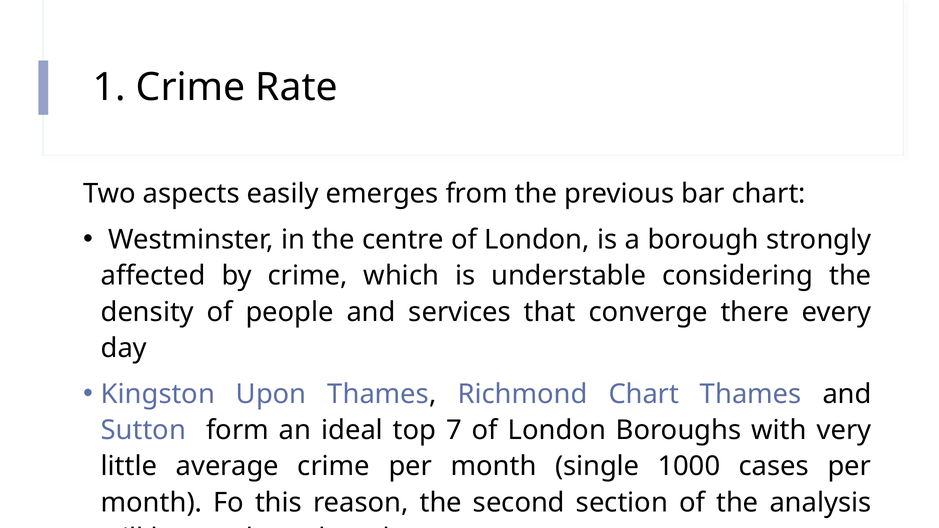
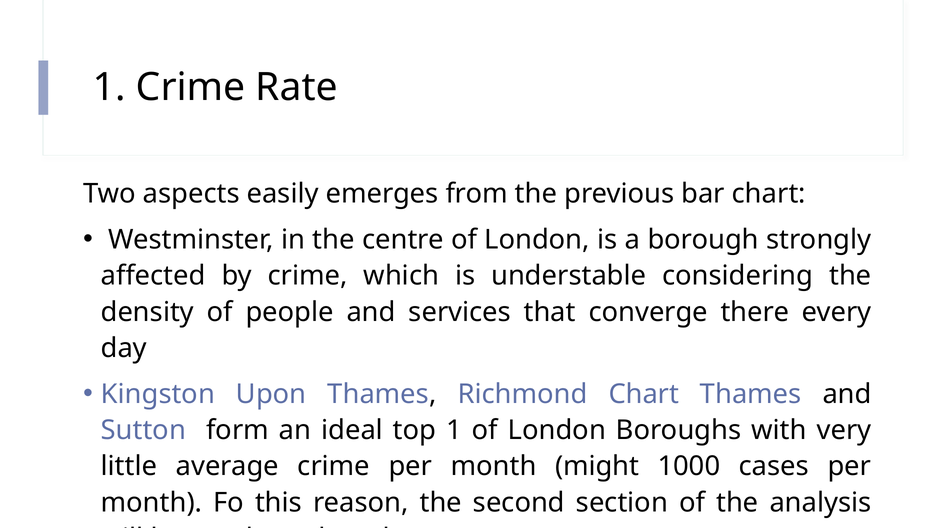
top 7: 7 -> 1
single: single -> might
